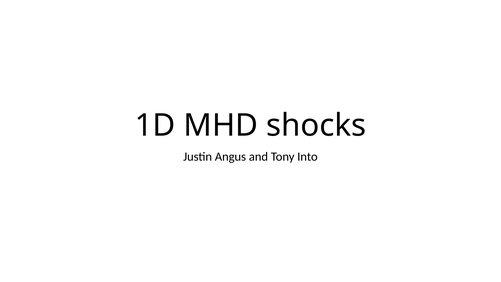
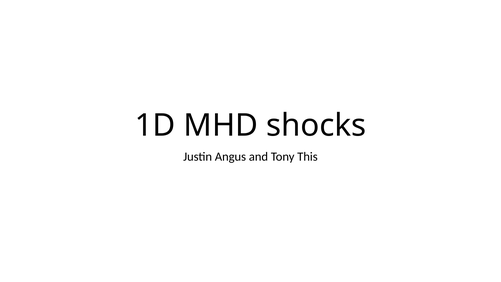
Into: Into -> This
